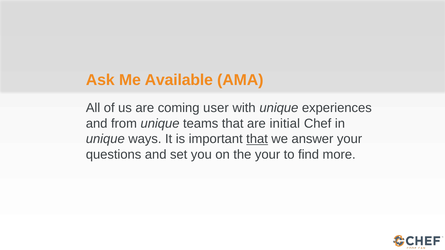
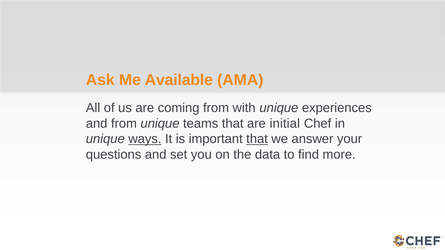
coming user: user -> from
ways underline: none -> present
the your: your -> data
